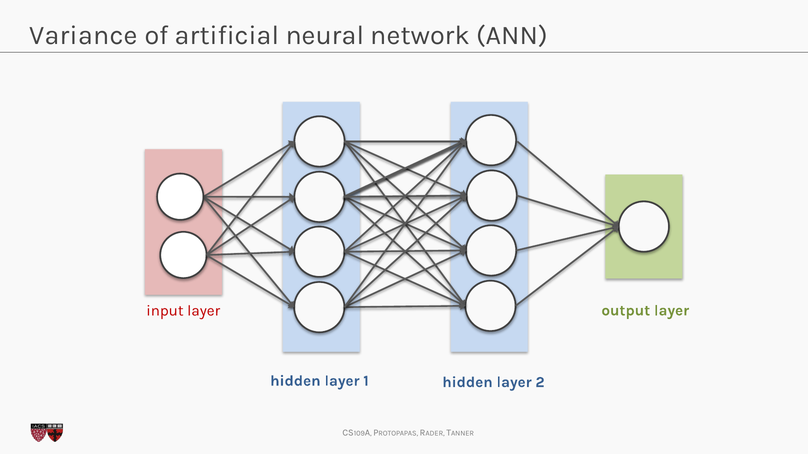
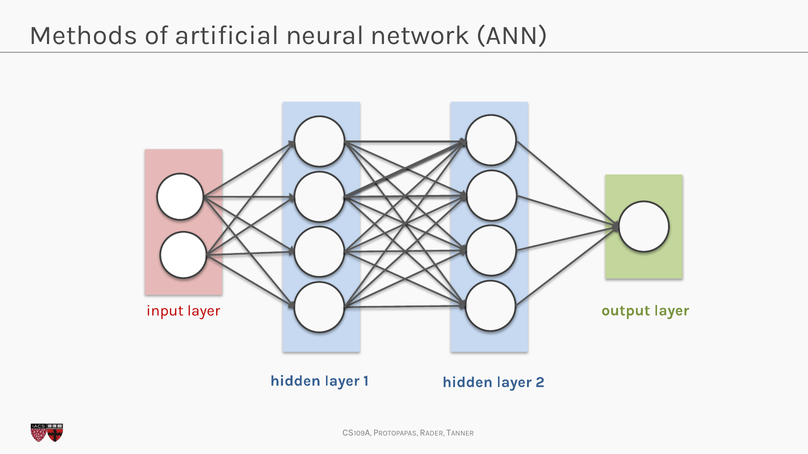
Variance: Variance -> Methods
